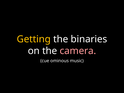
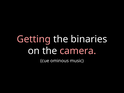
Getting colour: yellow -> pink
